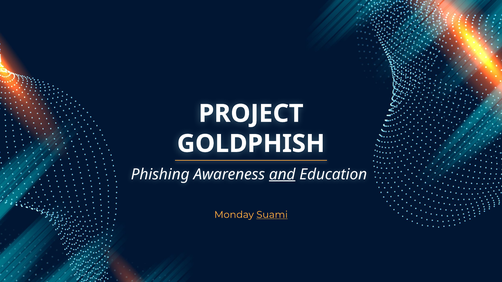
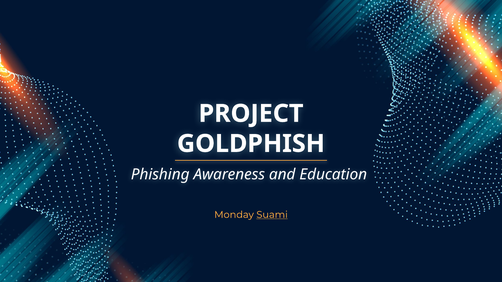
and underline: present -> none
